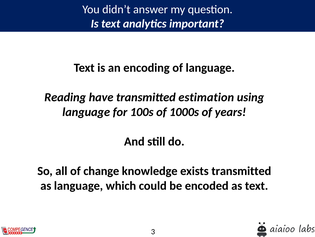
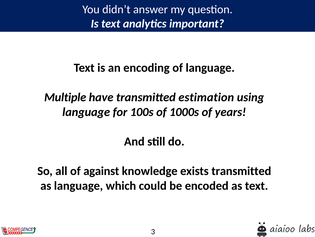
Reading: Reading -> Multiple
change: change -> against
